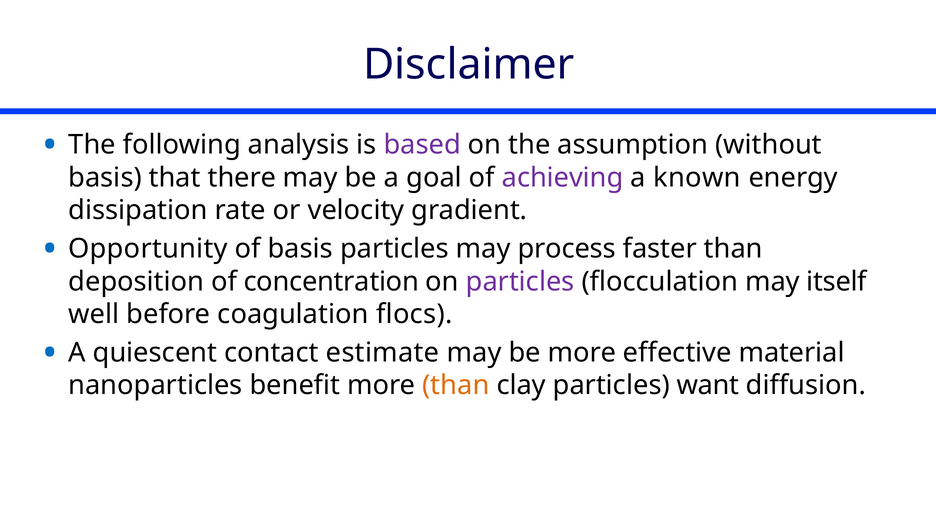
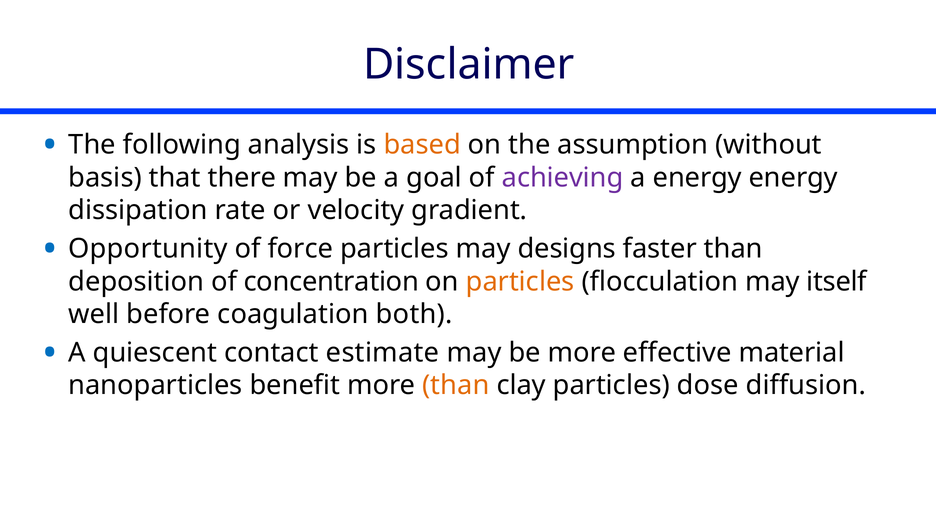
based colour: purple -> orange
a known: known -> energy
of basis: basis -> force
process: process -> designs
particles at (520, 281) colour: purple -> orange
flocs: flocs -> both
want: want -> dose
